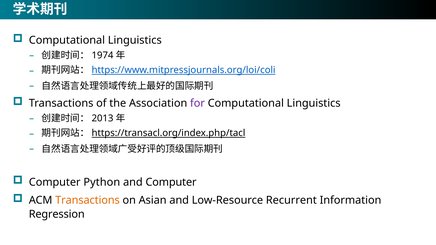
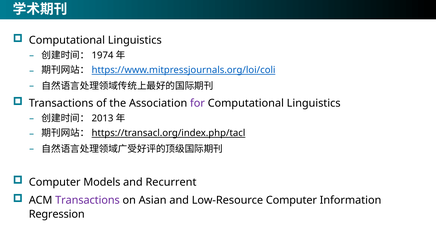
Python: Python -> Models
and Computer: Computer -> Recurrent
Transactions at (87, 200) colour: orange -> purple
Low-Resource Recurrent: Recurrent -> Computer
